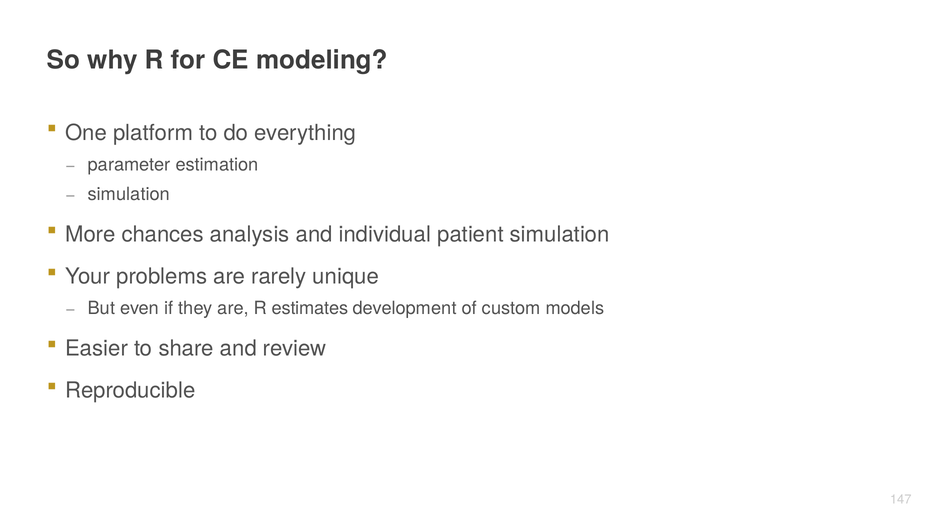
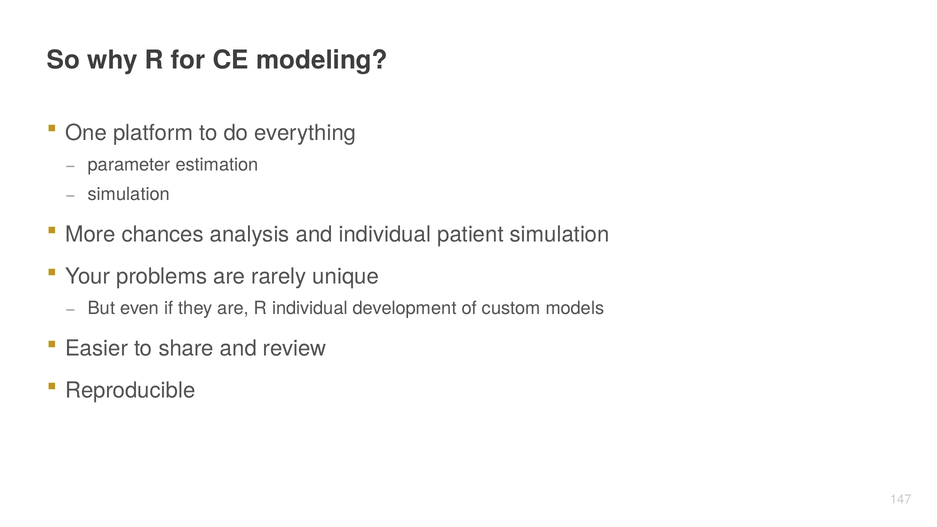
R estimates: estimates -> individual
